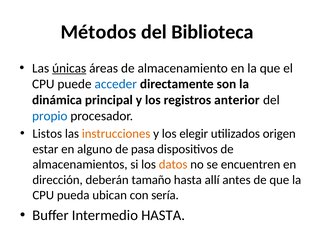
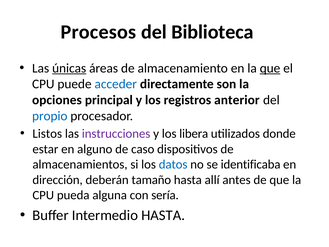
Métodos: Métodos -> Procesos
que at (270, 68) underline: none -> present
dinámica: dinámica -> opciones
instrucciones colour: orange -> purple
elegir: elegir -> libera
origen: origen -> donde
pasa: pasa -> caso
datos colour: orange -> blue
encuentren: encuentren -> identificaba
ubican: ubican -> alguna
